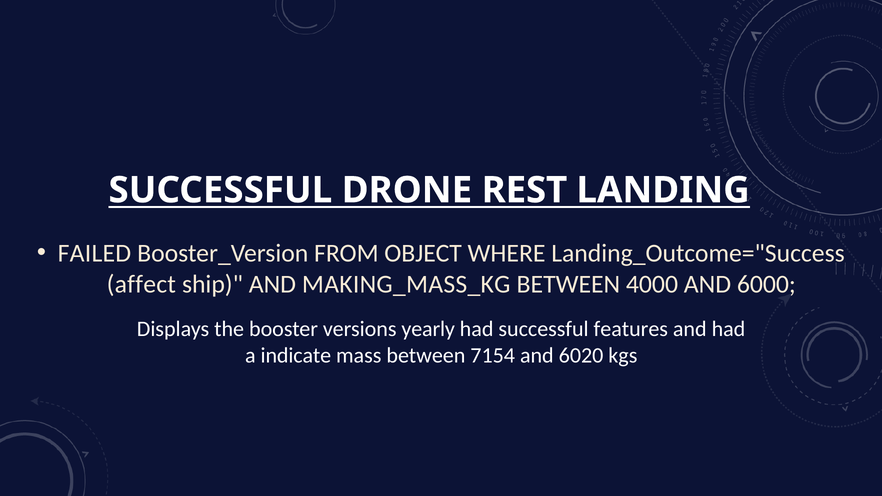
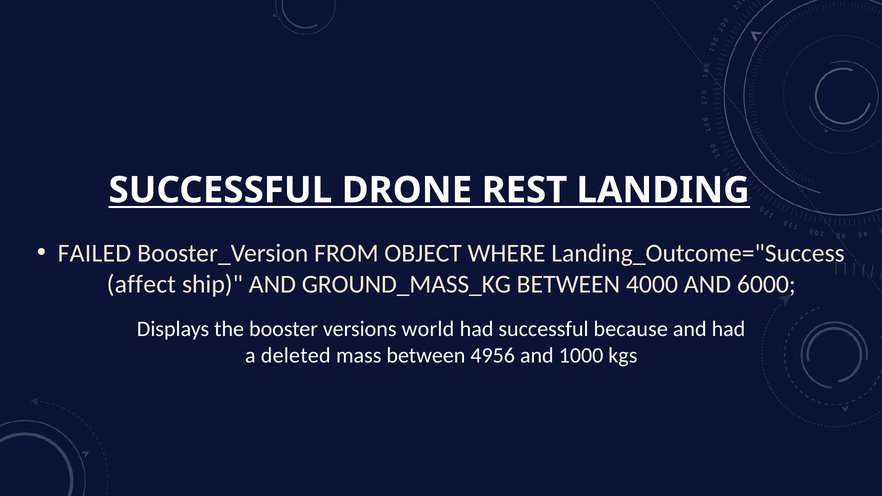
MAKING_MASS_KG: MAKING_MASS_KG -> GROUND_MASS_KG
yearly: yearly -> world
features: features -> because
indicate: indicate -> deleted
7154: 7154 -> 4956
6020: 6020 -> 1000
